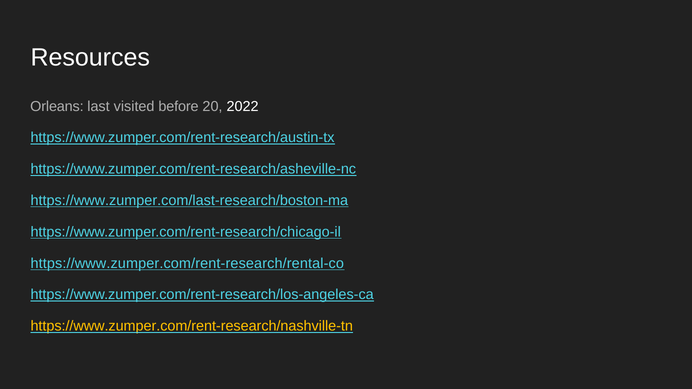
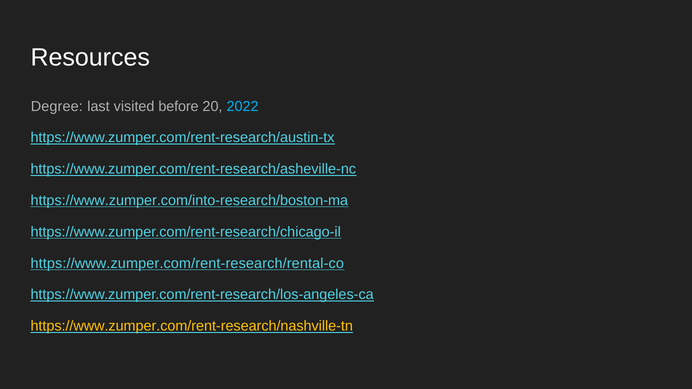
Orleans: Orleans -> Degree
2022 colour: white -> light blue
https://www.zumper.com/last-research/boston-ma: https://www.zumper.com/last-research/boston-ma -> https://www.zumper.com/into-research/boston-ma
